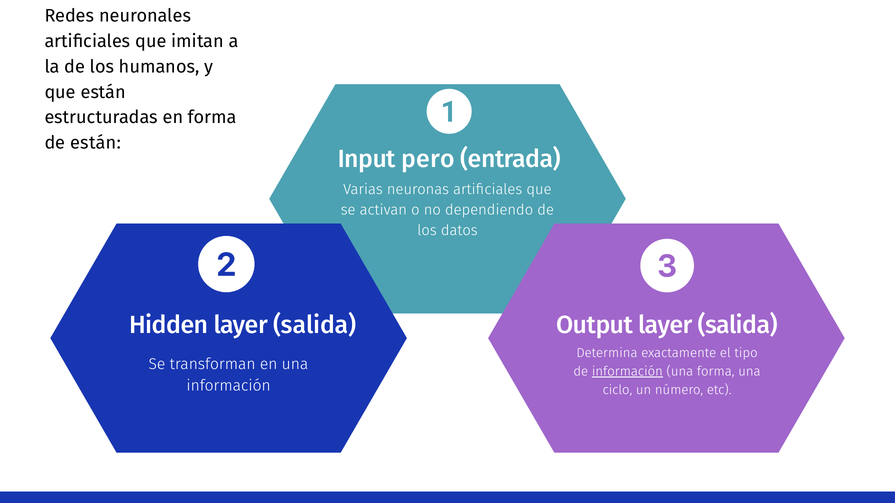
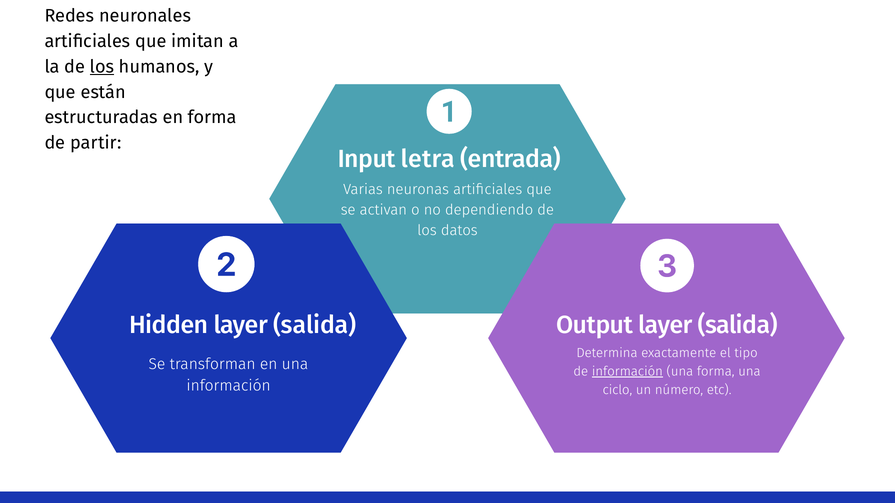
los at (102, 67) underline: none -> present
de están: están -> partir
pero: pero -> letra
